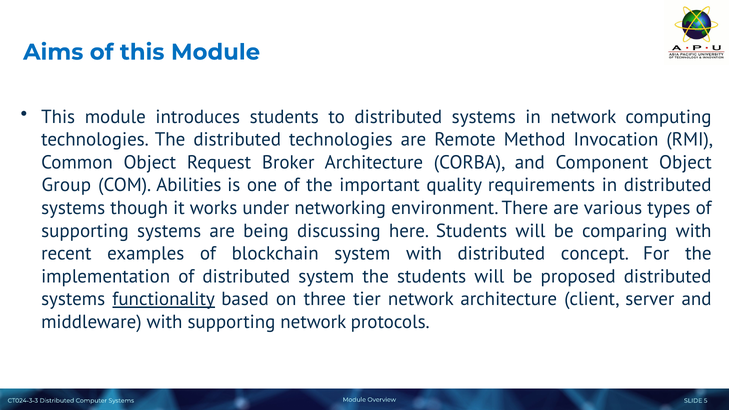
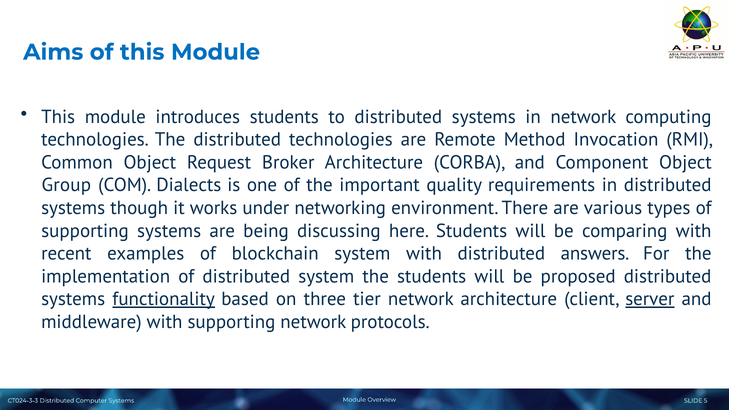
Abilities: Abilities -> Dialects
concept: concept -> answers
server underline: none -> present
